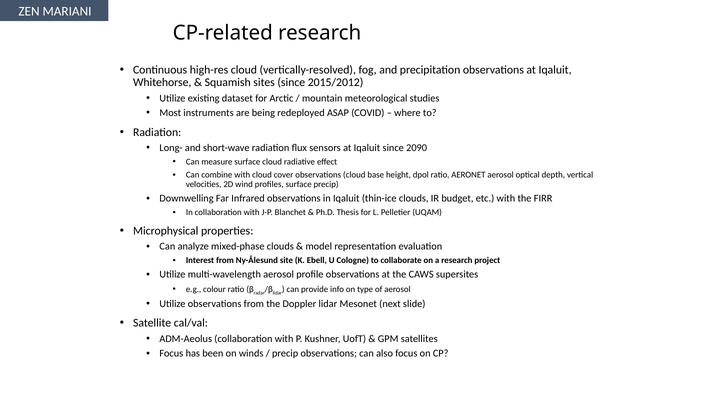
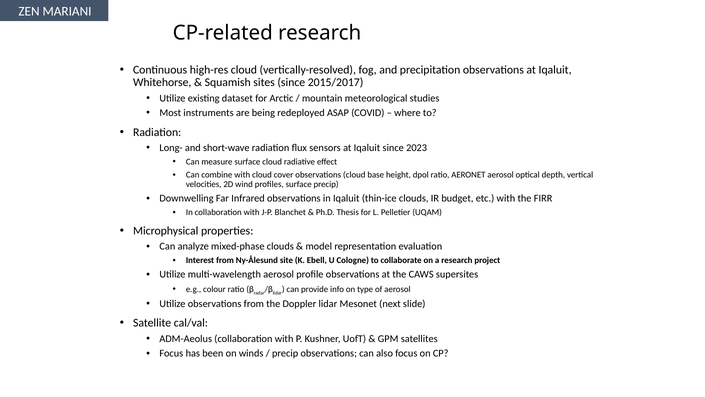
2015/2012: 2015/2012 -> 2015/2017
2090: 2090 -> 2023
